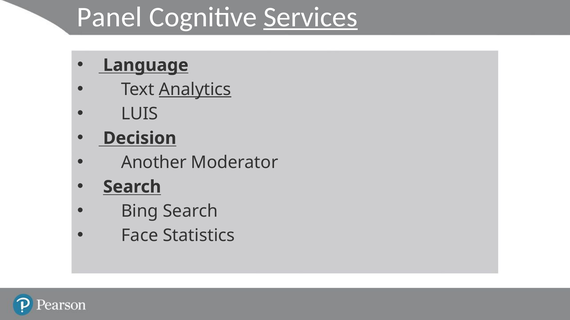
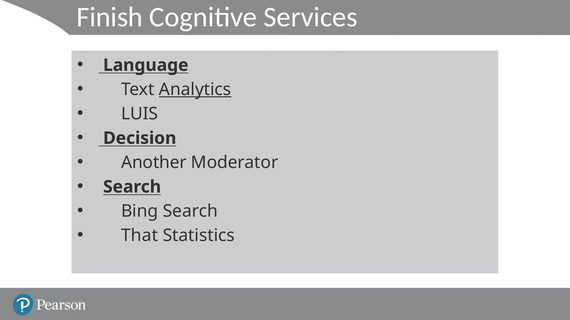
Panel: Panel -> Finish
Services underline: present -> none
Face: Face -> That
